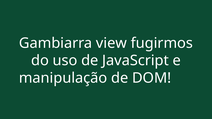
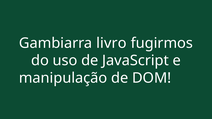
view: view -> livro
